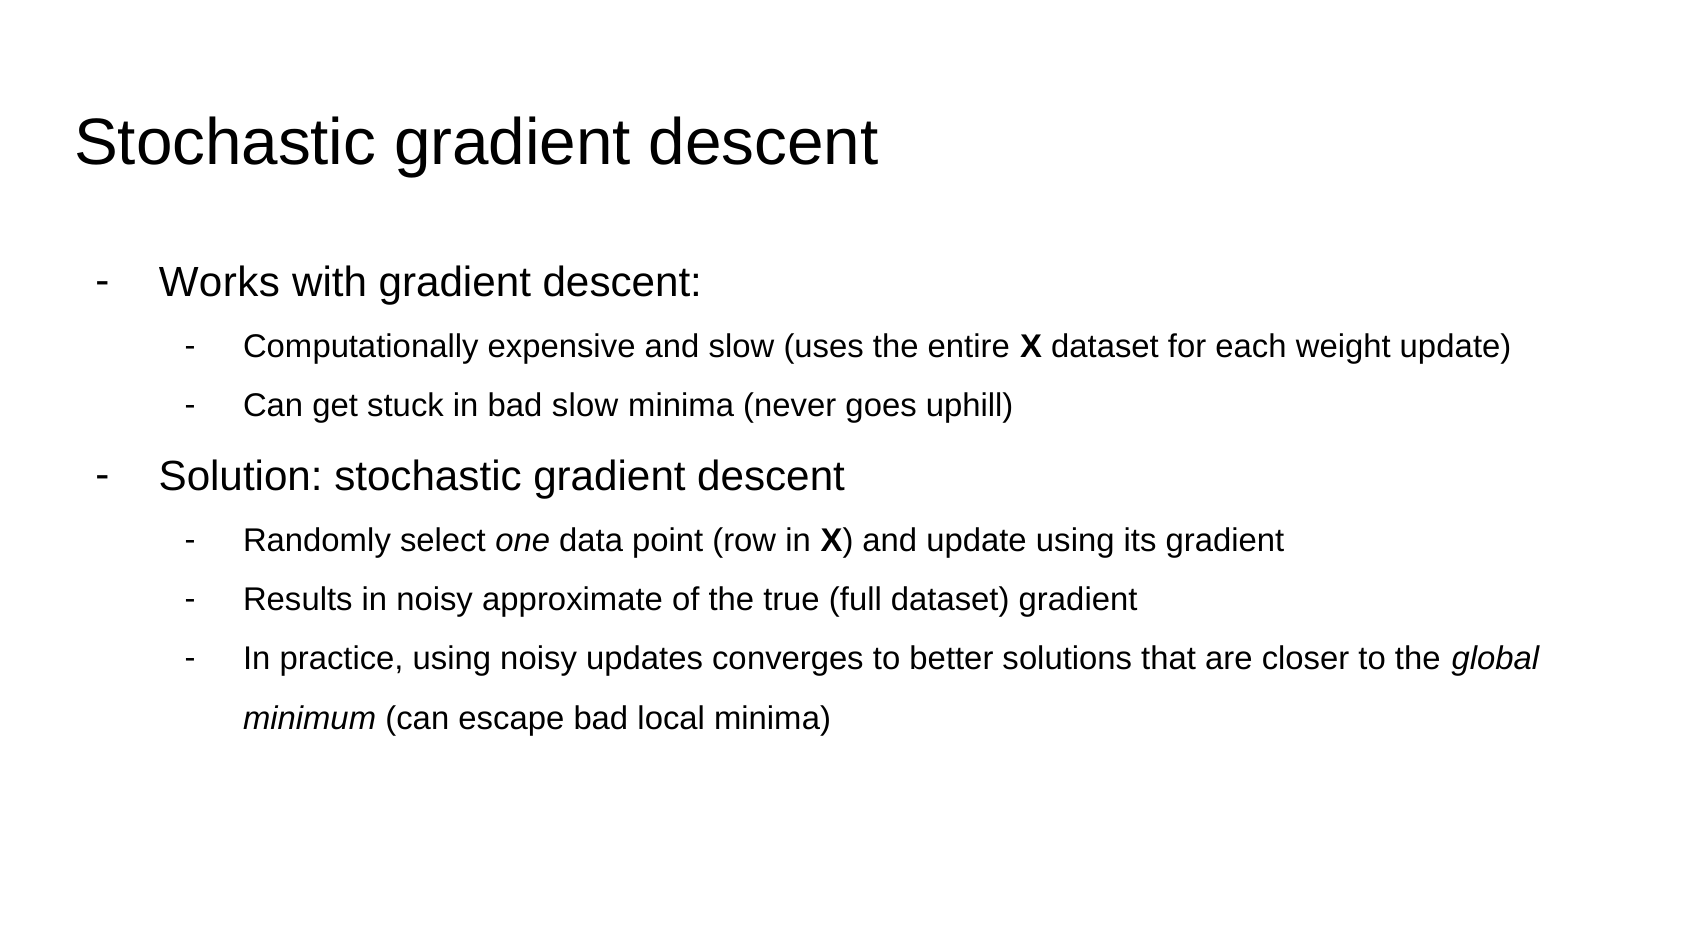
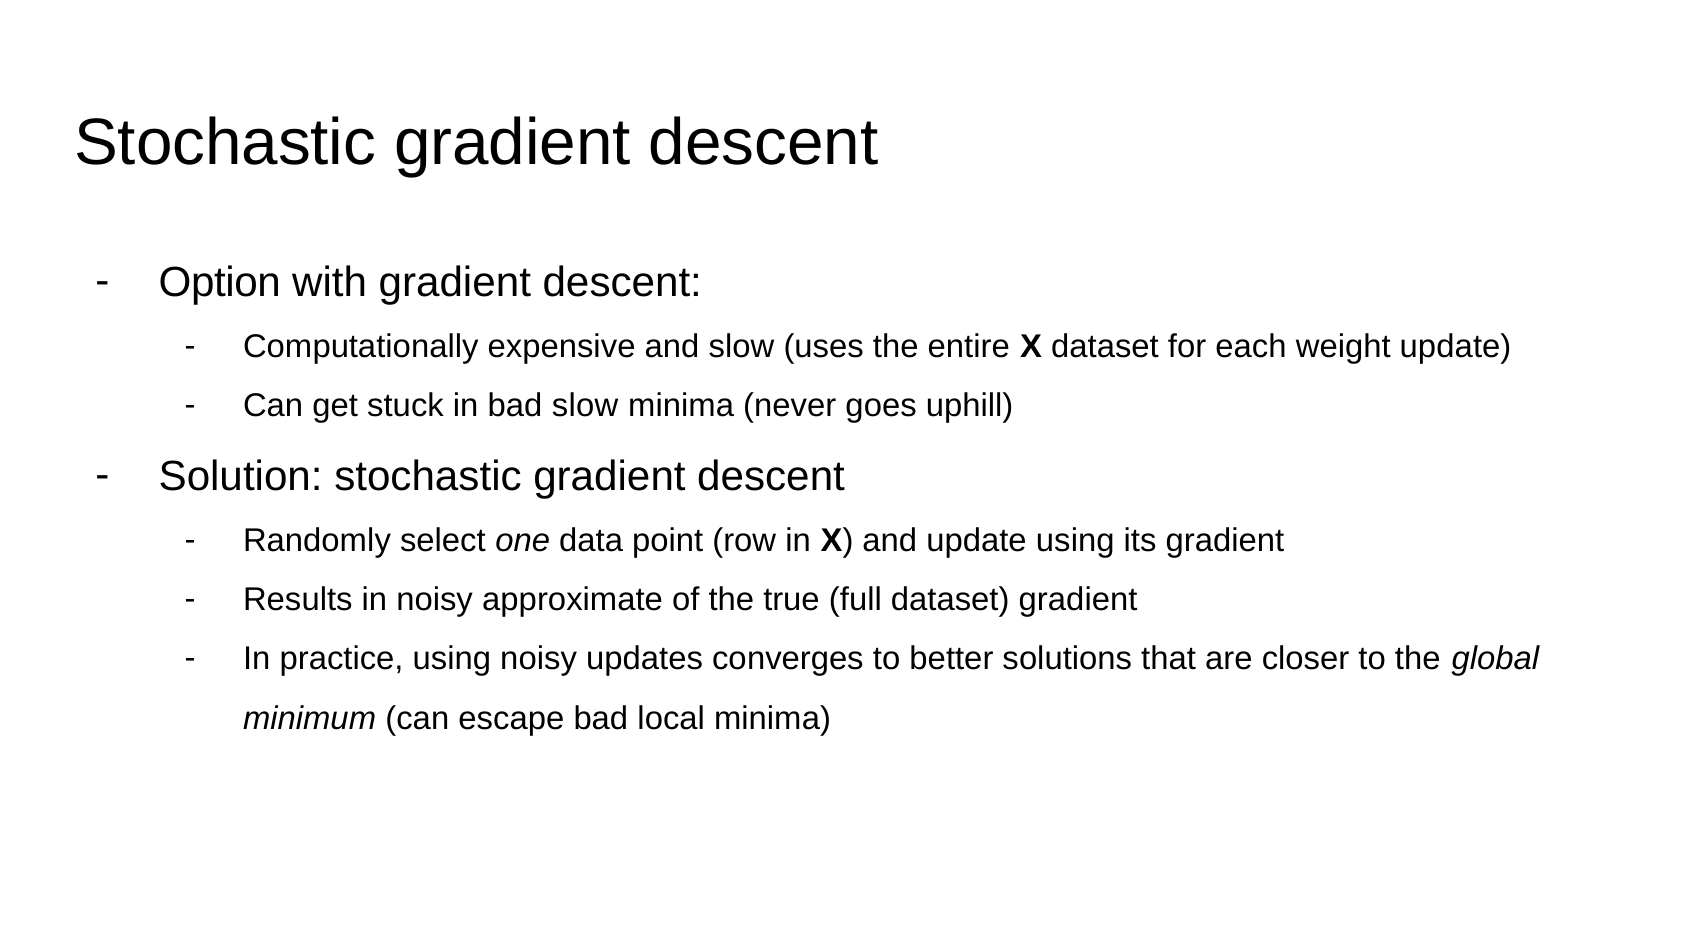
Works: Works -> Option
